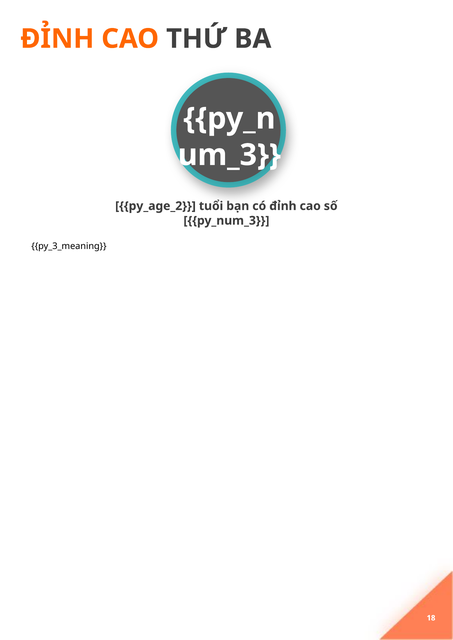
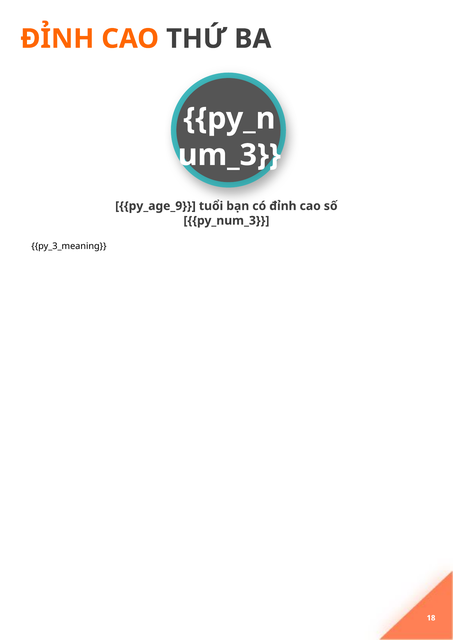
py_age_2: py_age_2 -> py_age_9
